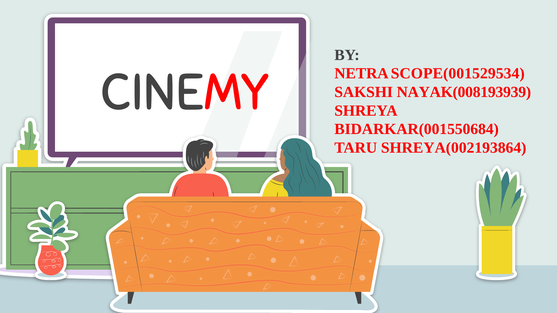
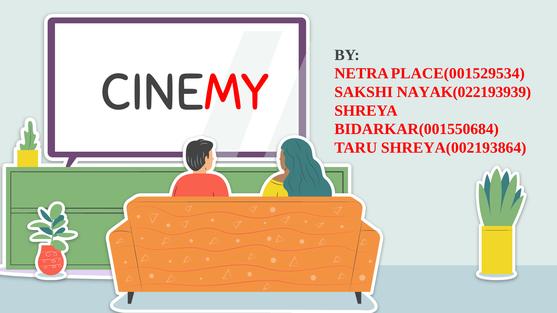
SCOPE(001529534: SCOPE(001529534 -> PLACE(001529534
NAYAK(008193939: NAYAK(008193939 -> NAYAK(022193939
